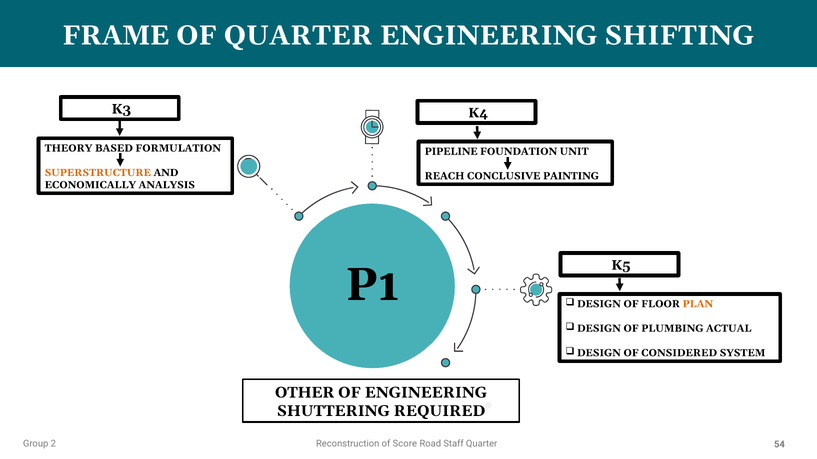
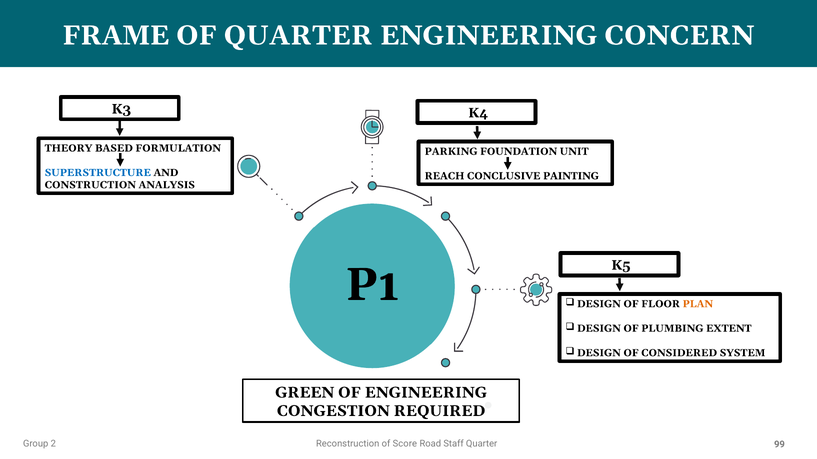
SHIFTING: SHIFTING -> CONCERN
PIPELINE: PIPELINE -> PARKING
SUPERSTRUCTURE colour: orange -> blue
ECONOMICALLY: ECONOMICALLY -> CONSTRUCTION
ACTUAL: ACTUAL -> EXTENT
OTHER: OTHER -> GREEN
SHUTTERING: SHUTTERING -> CONGESTION
54: 54 -> 99
